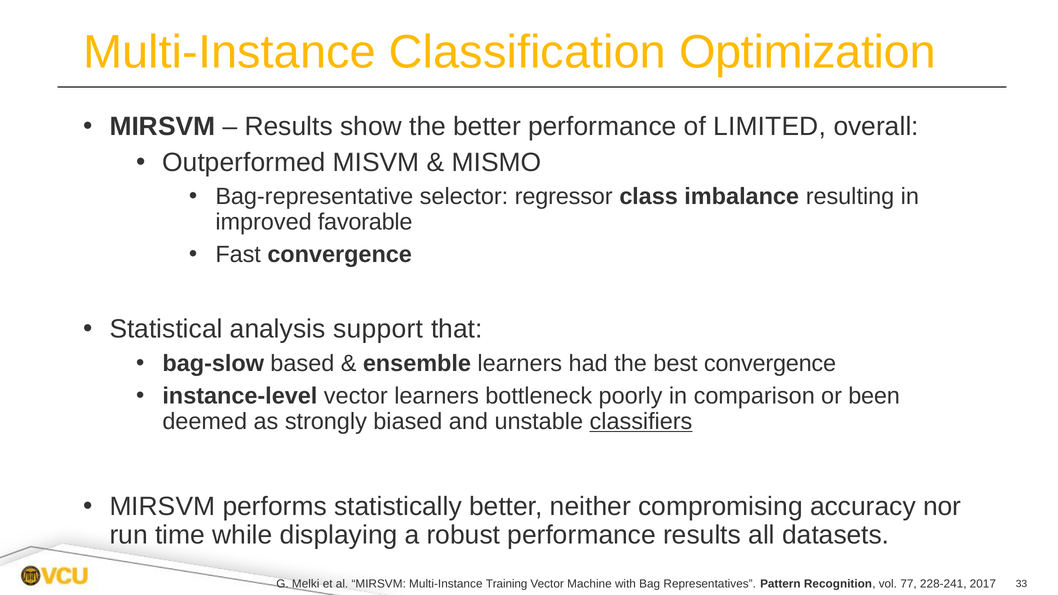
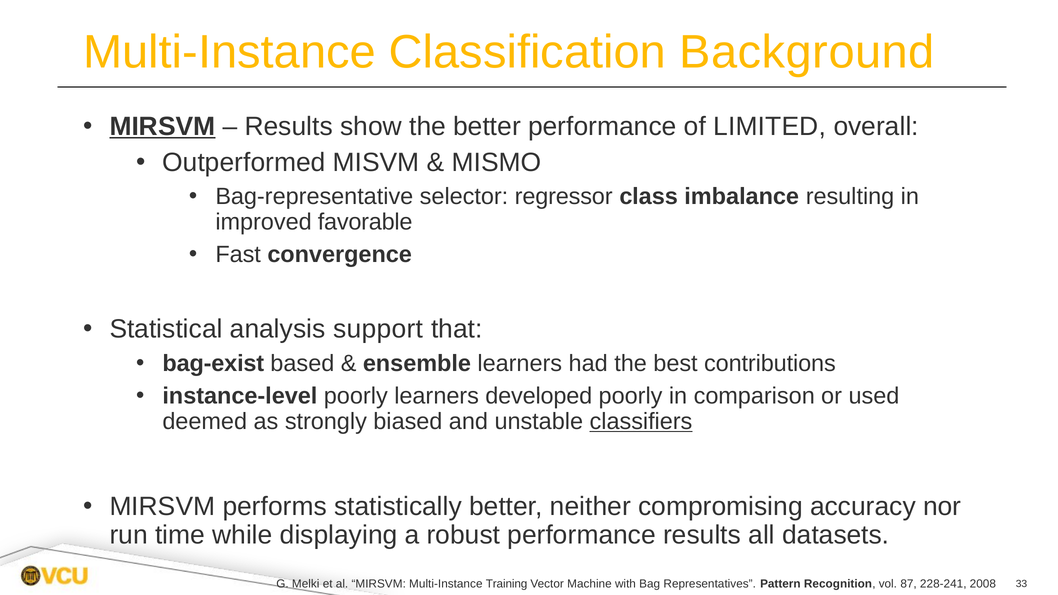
Optimization: Optimization -> Background
MIRSVM at (162, 126) underline: none -> present
bag-slow: bag-slow -> bag-exist
best convergence: convergence -> contributions
instance-level vector: vector -> poorly
bottleneck: bottleneck -> developed
been: been -> used
77: 77 -> 87
2017: 2017 -> 2008
